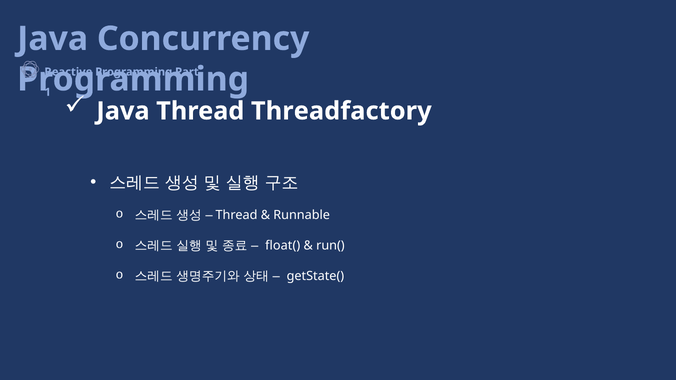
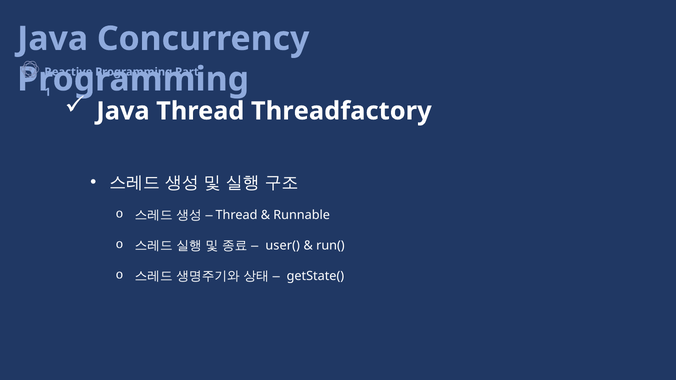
float(: float( -> user(
